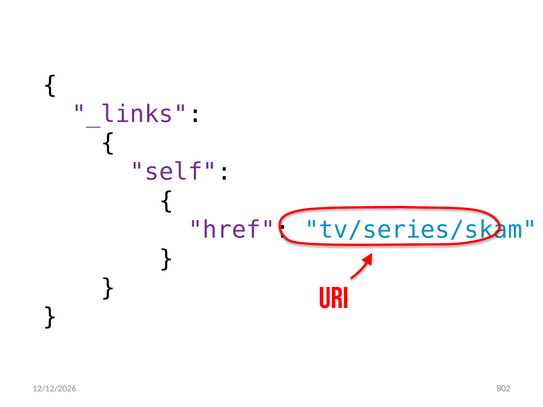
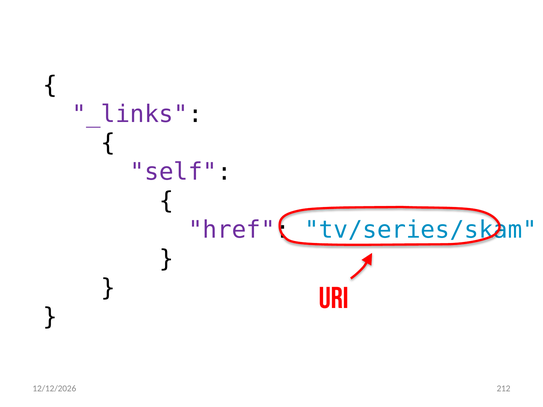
802: 802 -> 212
